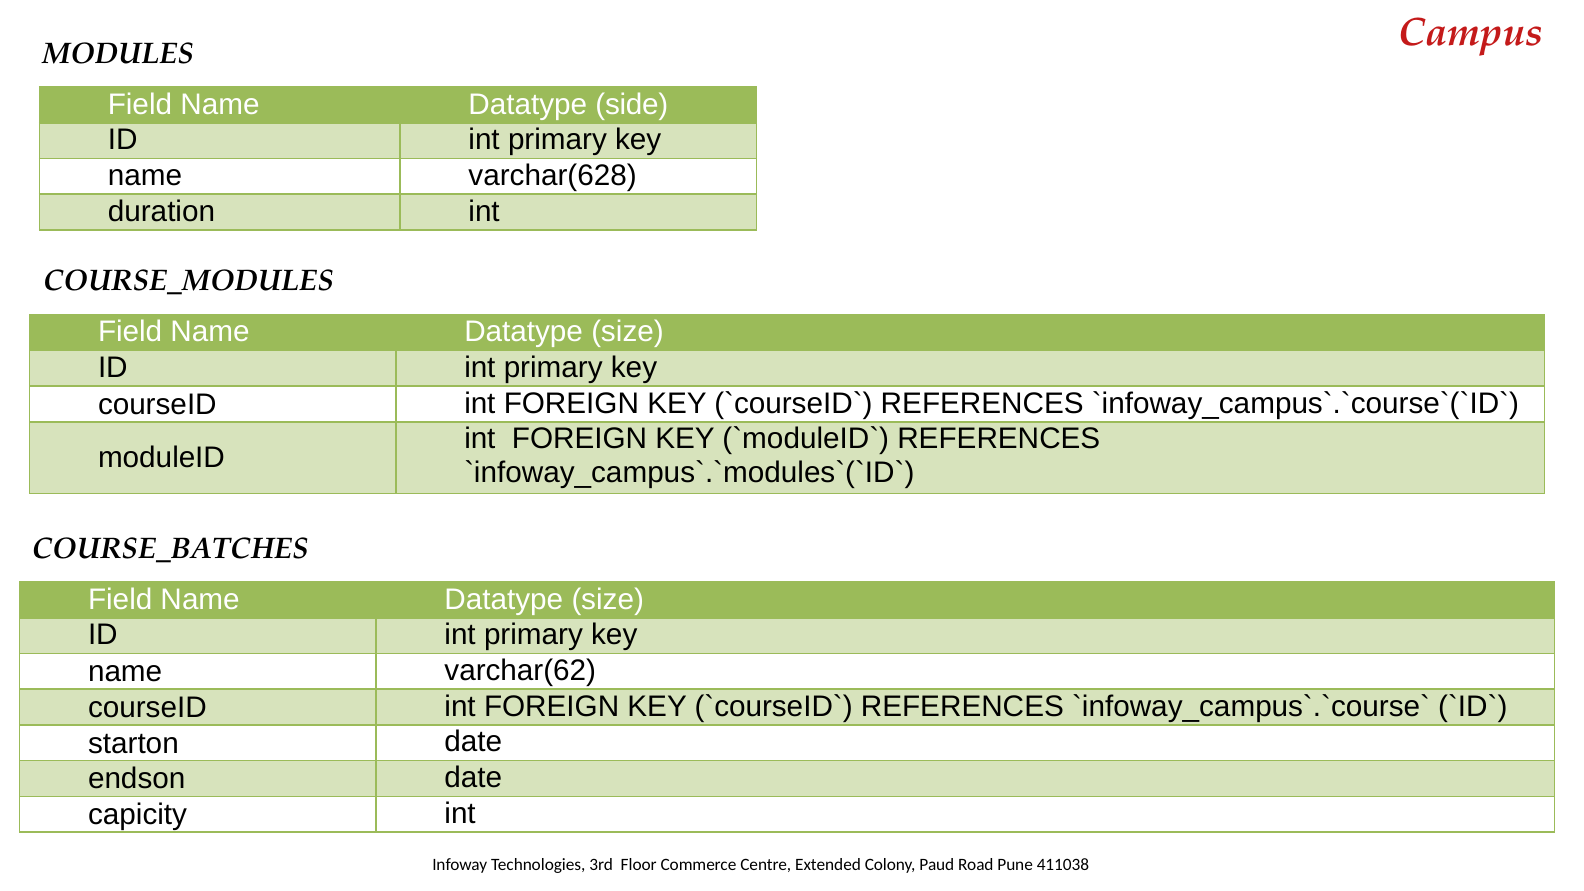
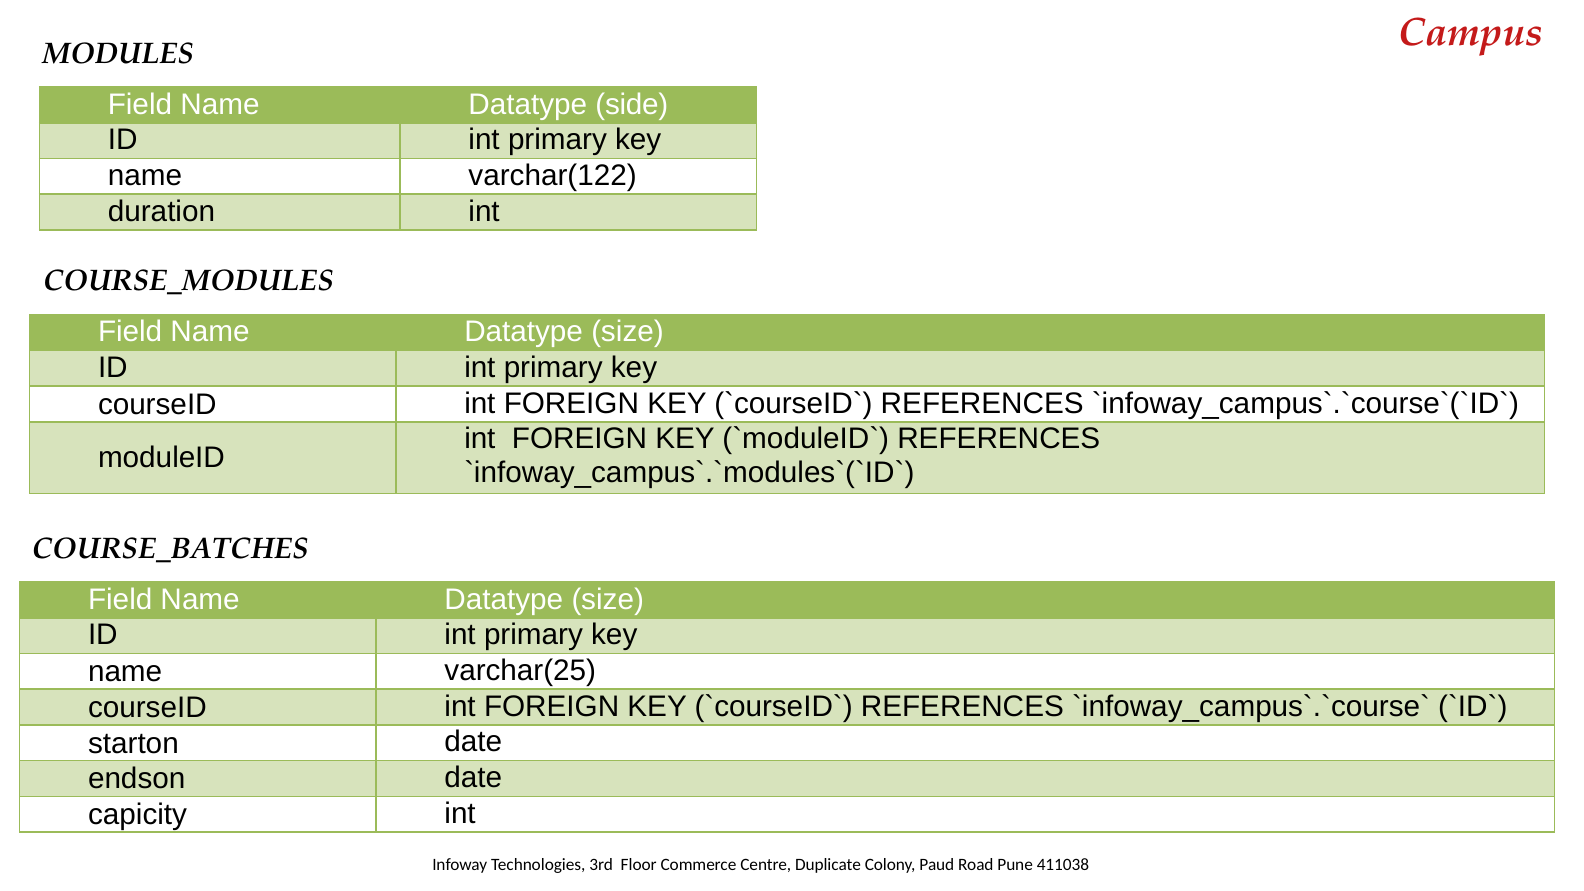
varchar(628: varchar(628 -> varchar(122
varchar(62: varchar(62 -> varchar(25
Extended: Extended -> Duplicate
